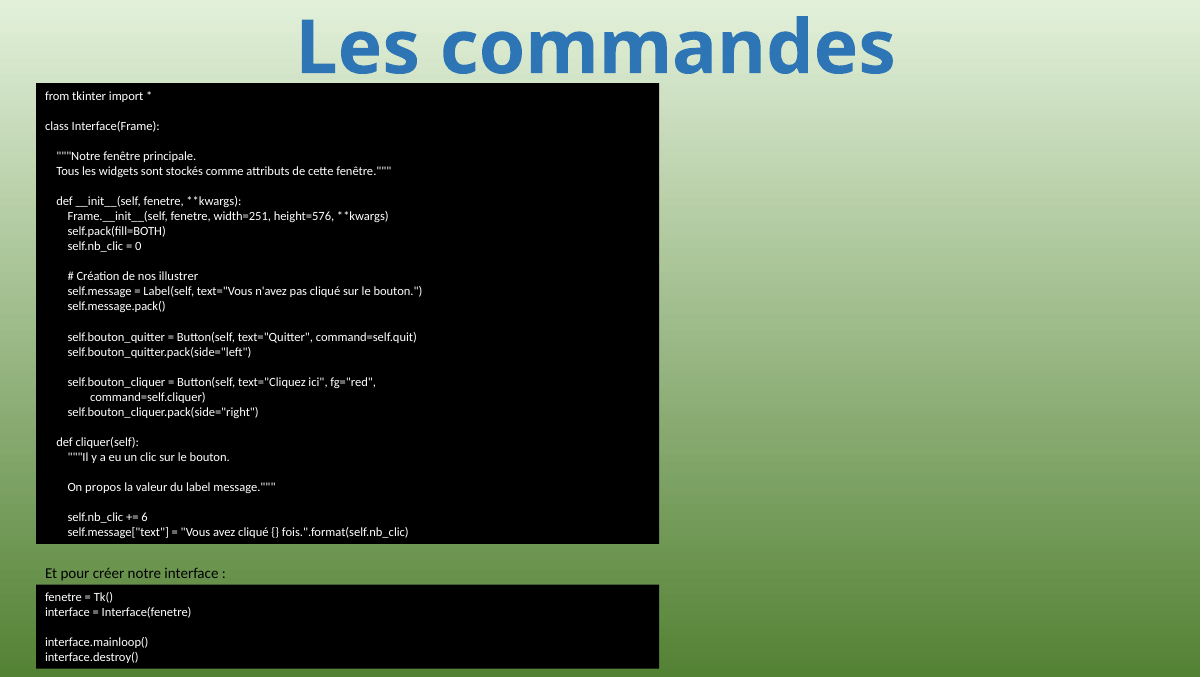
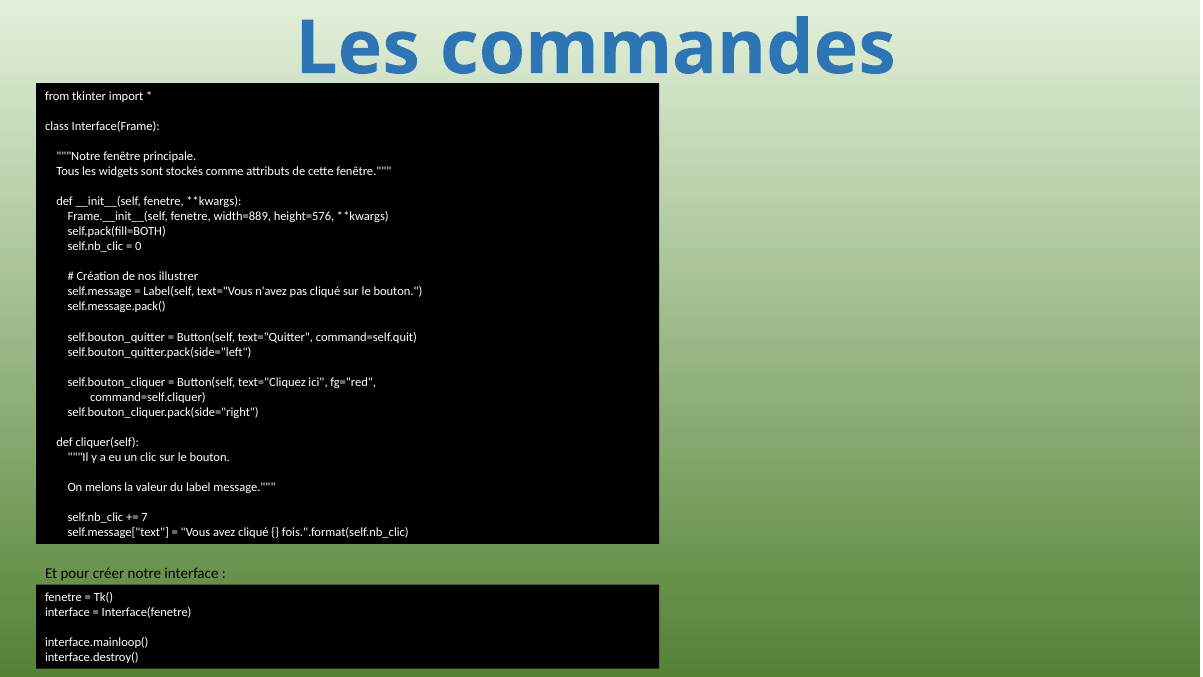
width=251: width=251 -> width=889
propos: propos -> melons
6: 6 -> 7
